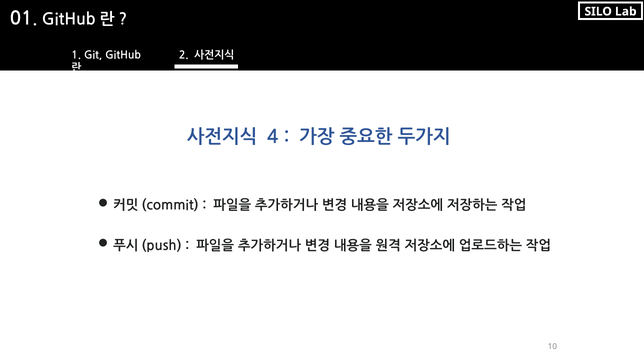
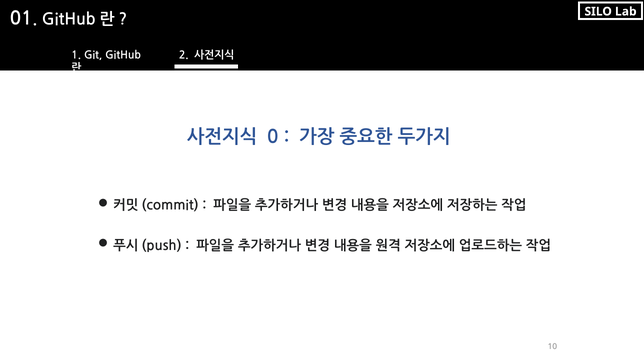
4: 4 -> 0
